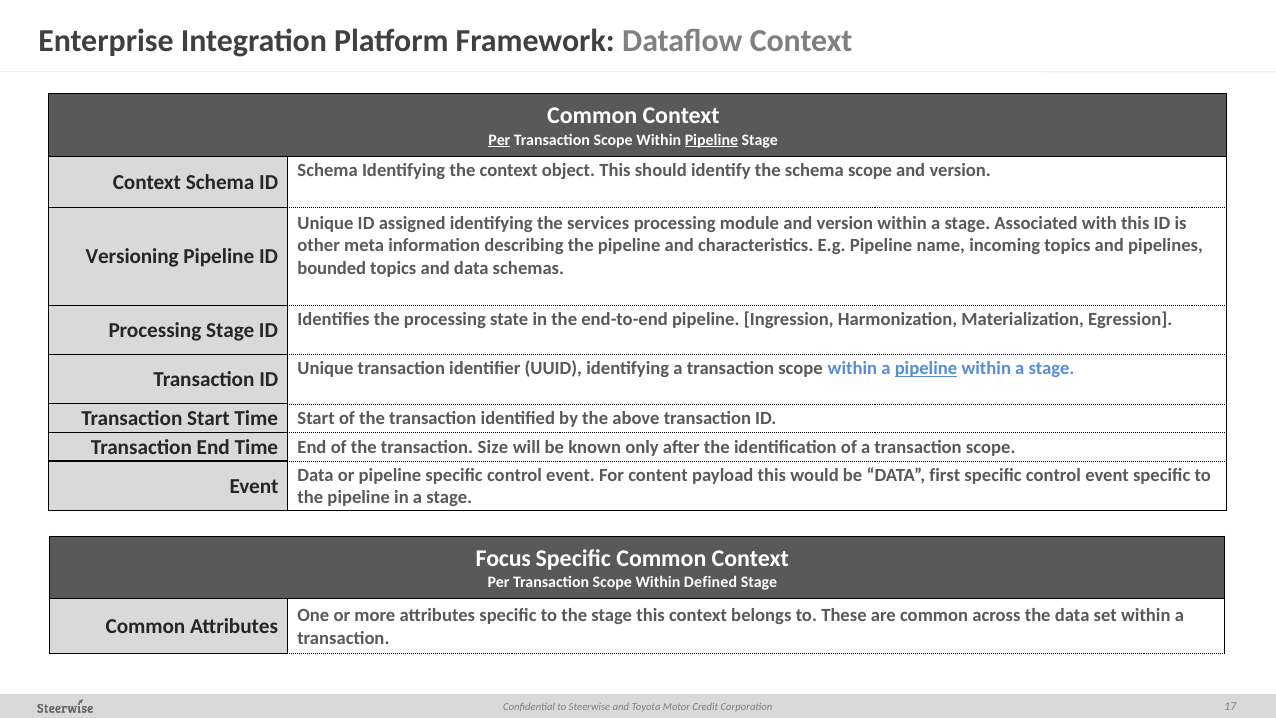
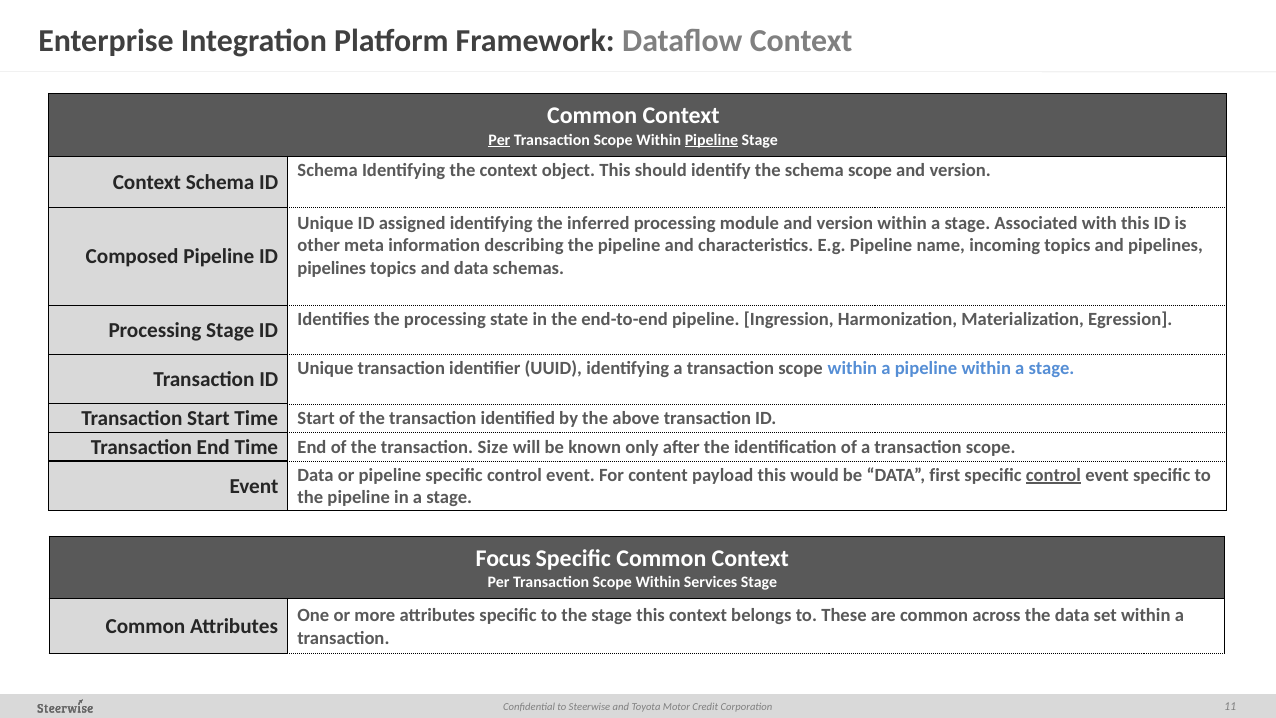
services: services -> inferred
Versioning: Versioning -> Composed
bounded at (332, 268): bounded -> pipelines
pipeline at (926, 368) underline: present -> none
control at (1053, 475) underline: none -> present
Defined: Defined -> Services
17: 17 -> 11
